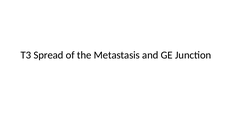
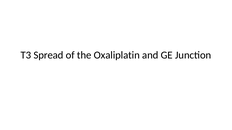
Metastasis: Metastasis -> Oxaliplatin
